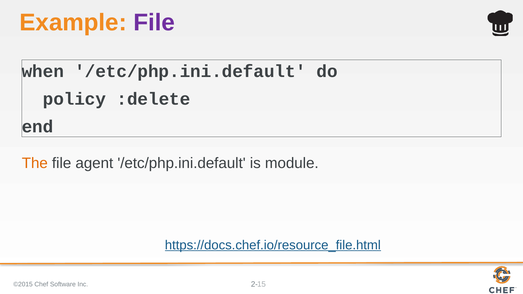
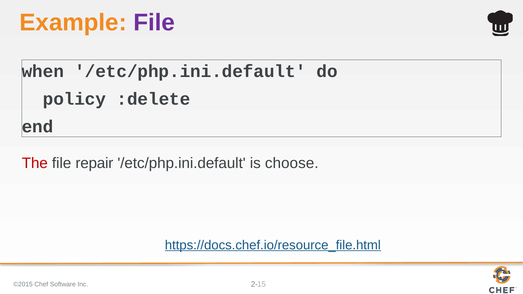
The colour: orange -> red
agent: agent -> repair
module: module -> choose
